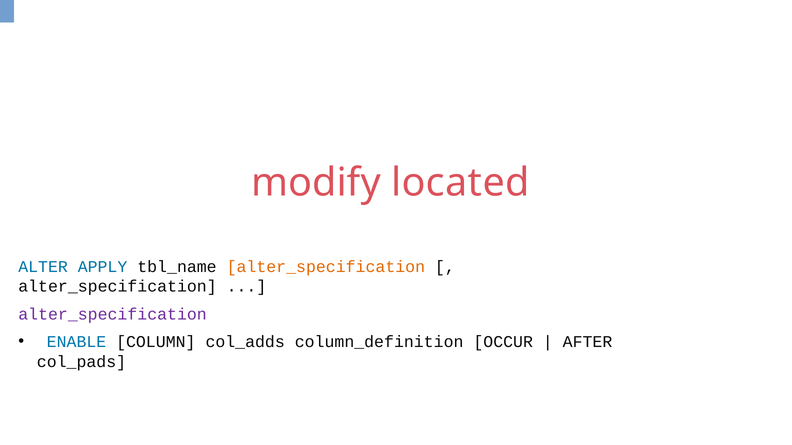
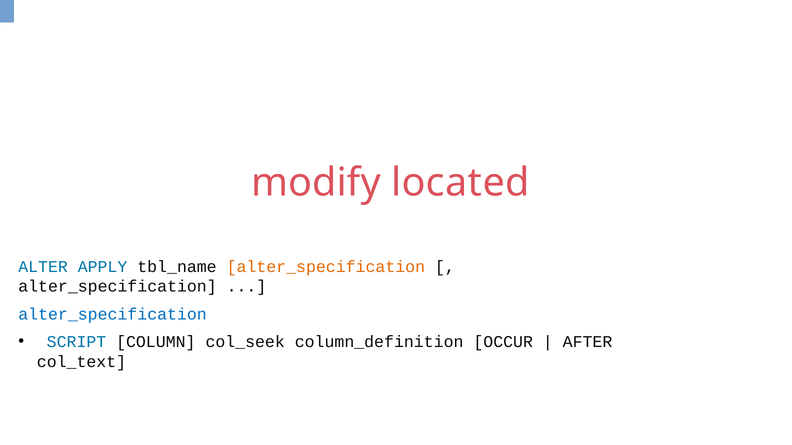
alter_specification at (113, 315) colour: purple -> blue
ENABLE: ENABLE -> SCRIPT
col_adds: col_adds -> col_seek
col_pads: col_pads -> col_text
